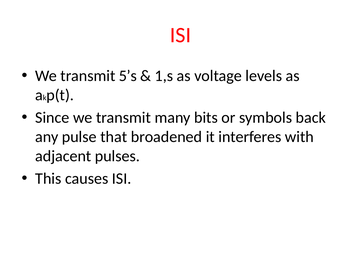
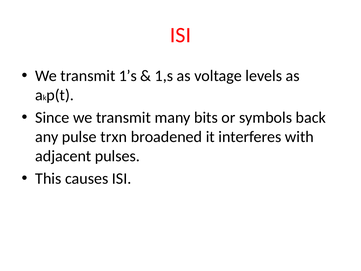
5’s: 5’s -> 1’s
that: that -> trxn
